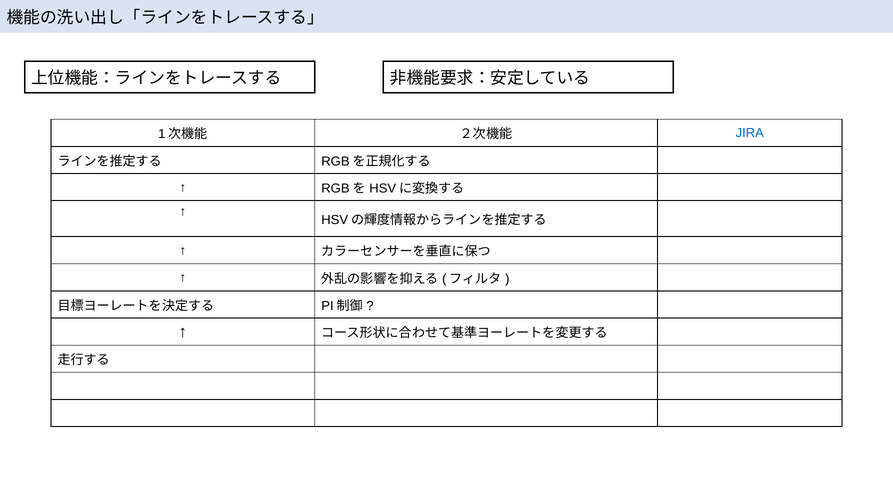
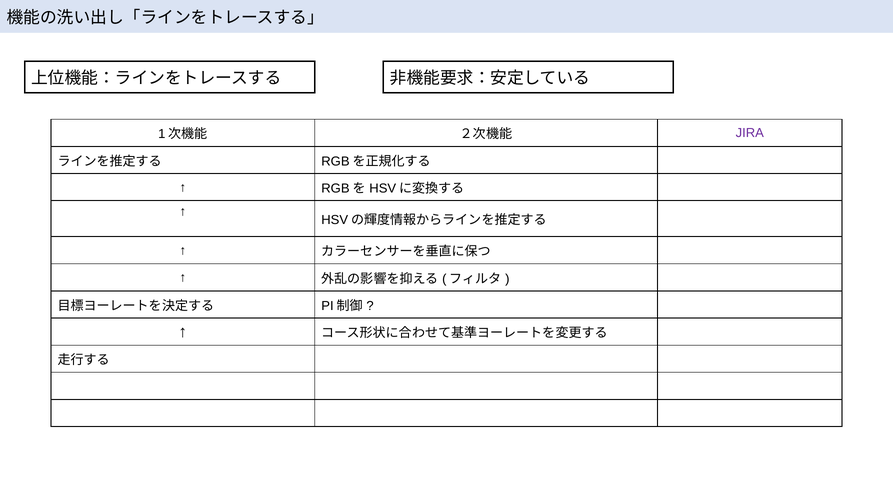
JIRA colour: blue -> purple
